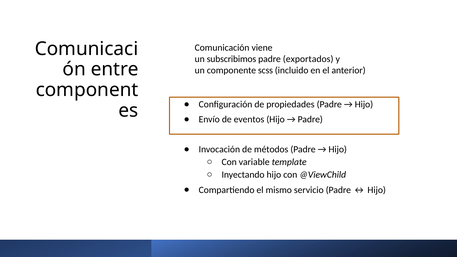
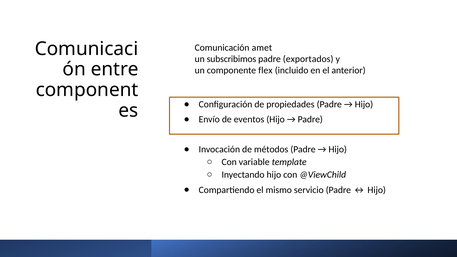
viene: viene -> amet
scss: scss -> flex
